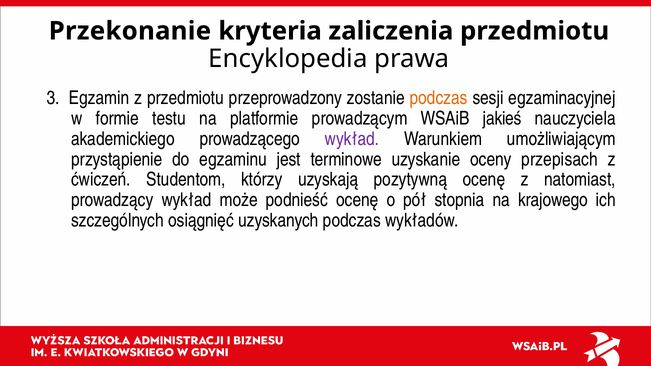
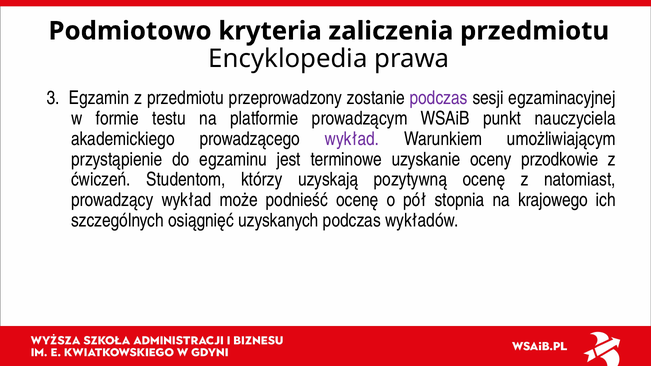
Przekonanie: Przekonanie -> Podmiotowo
podczas at (439, 98) colour: orange -> purple
jakieś: jakieś -> punkt
przepisach: przepisach -> przodkowie
